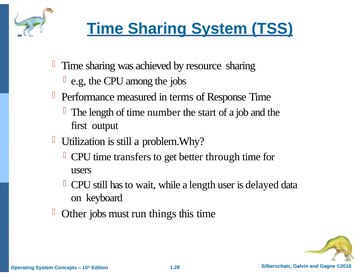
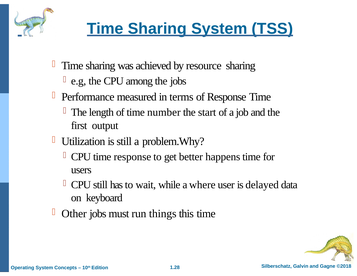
time transfers: transfers -> response
through: through -> happens
a length: length -> where
